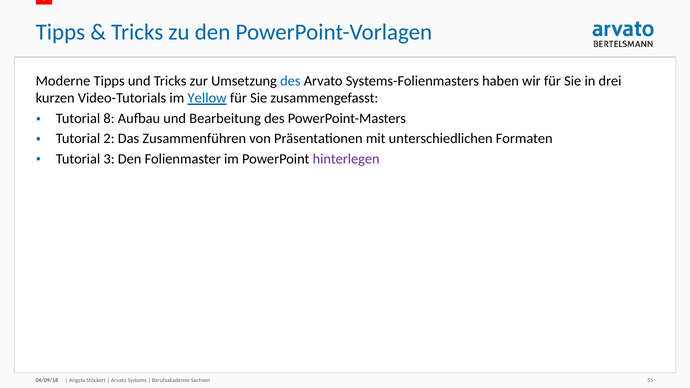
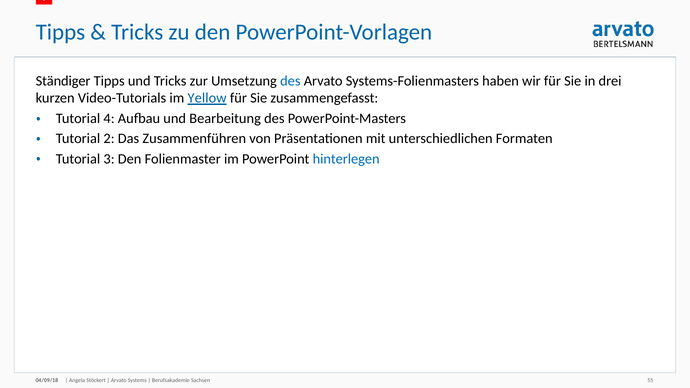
Moderne: Moderne -> Ständiger
8: 8 -> 4
hinterlegen colour: purple -> blue
